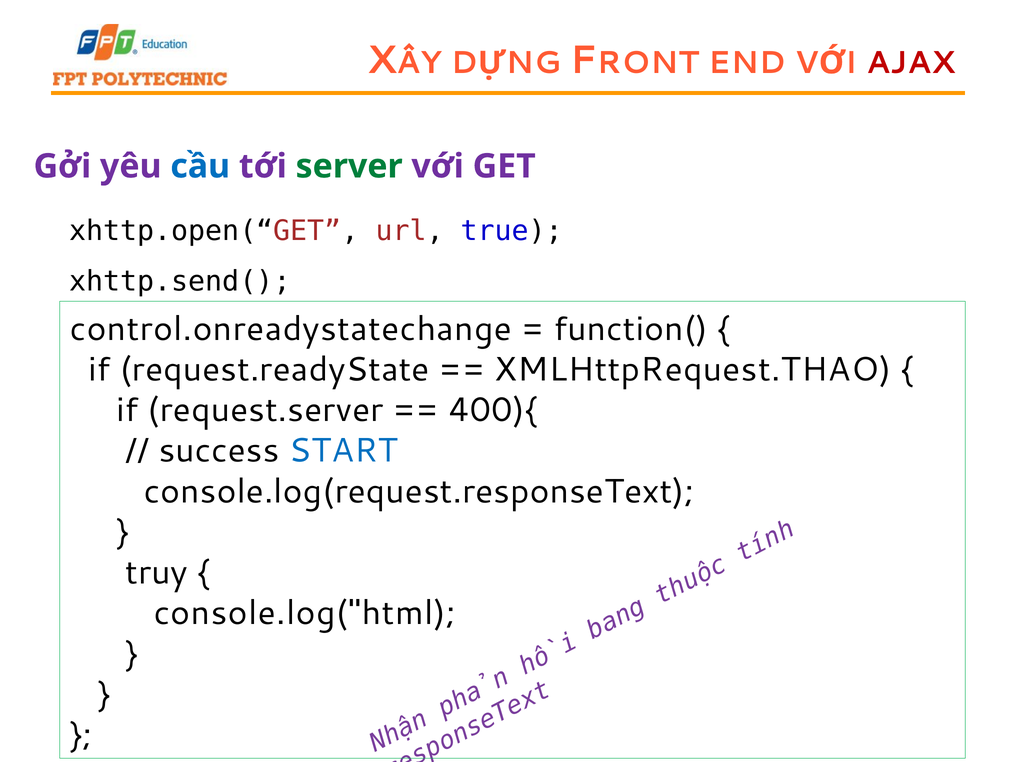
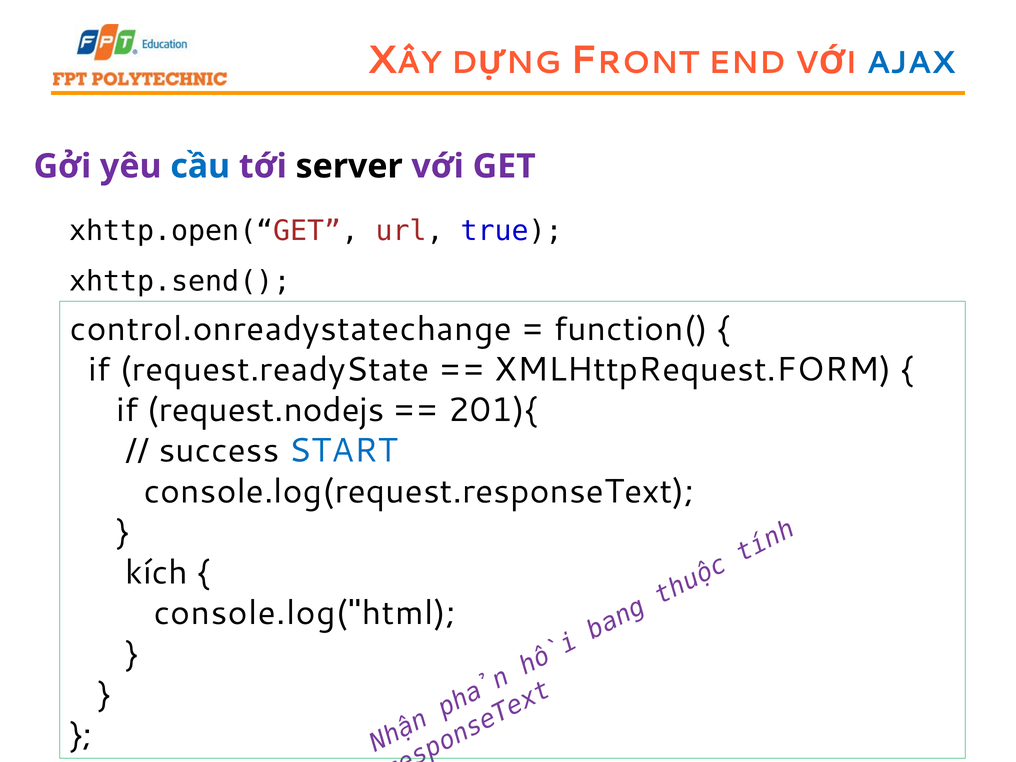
AJAX colour: red -> blue
server colour: green -> black
XMLHttpRequest.THAO: XMLHttpRequest.THAO -> XMLHttpRequest.FORM
request.server: request.server -> request.nodejs
400){: 400){ -> 201){
truy: truy -> kích
